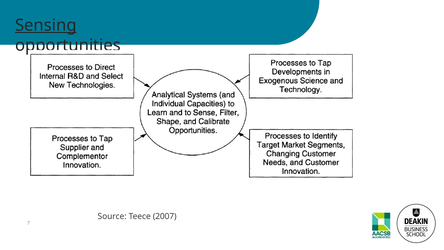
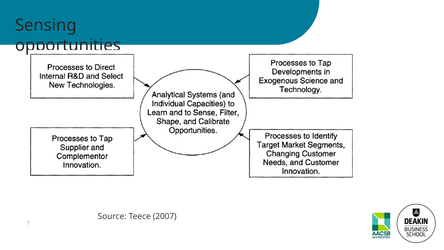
Sensing underline: present -> none
